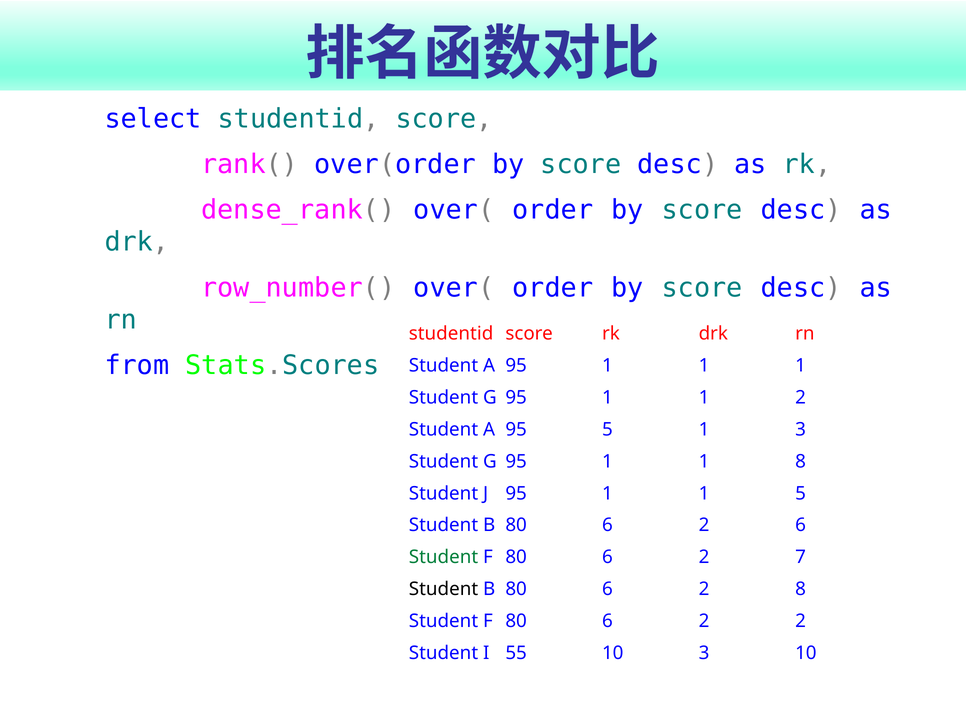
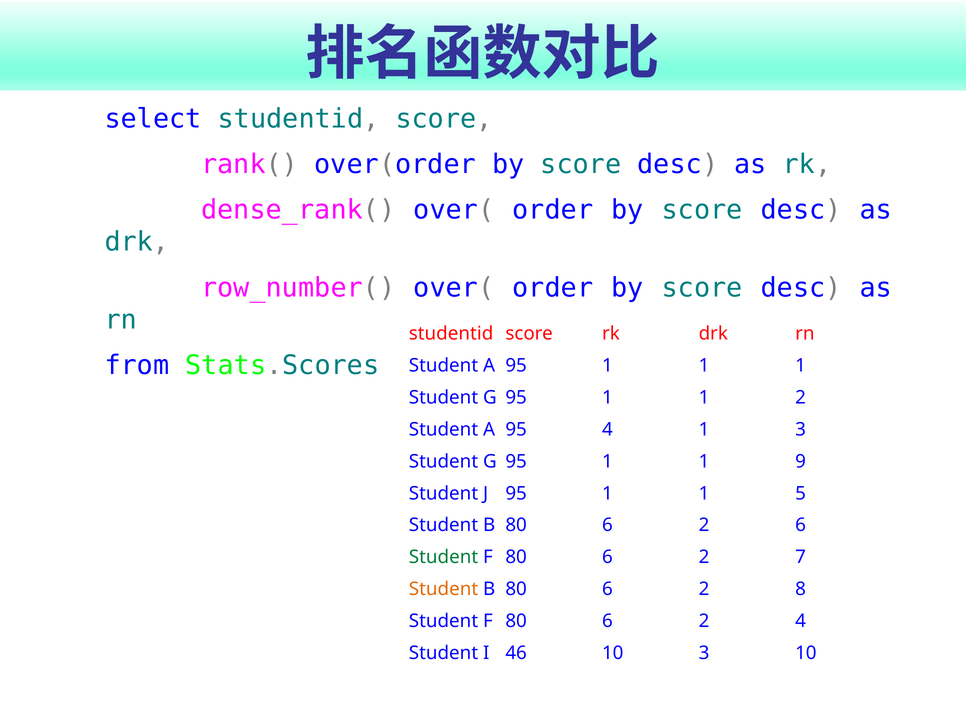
95 5: 5 -> 4
1 8: 8 -> 9
Student at (444, 590) colour: black -> orange
2 2: 2 -> 4
55: 55 -> 46
